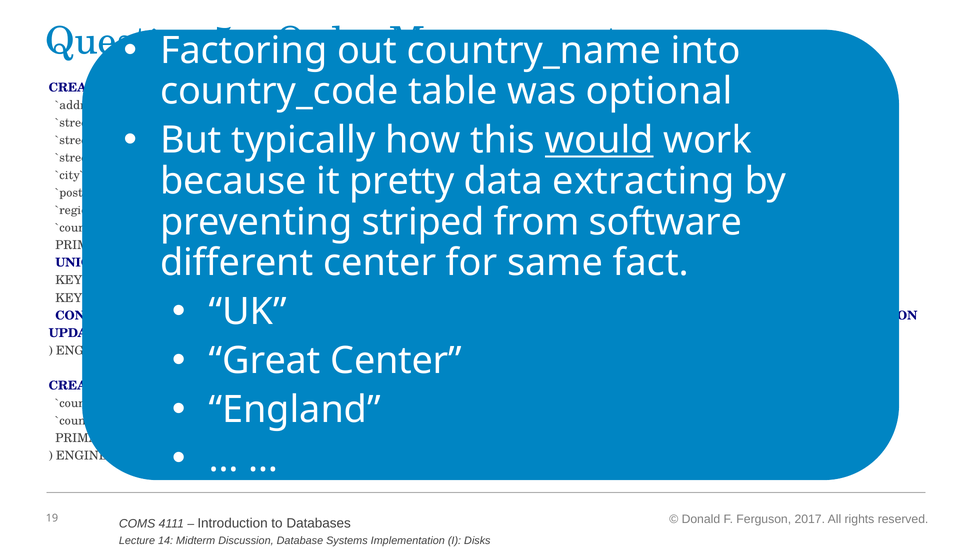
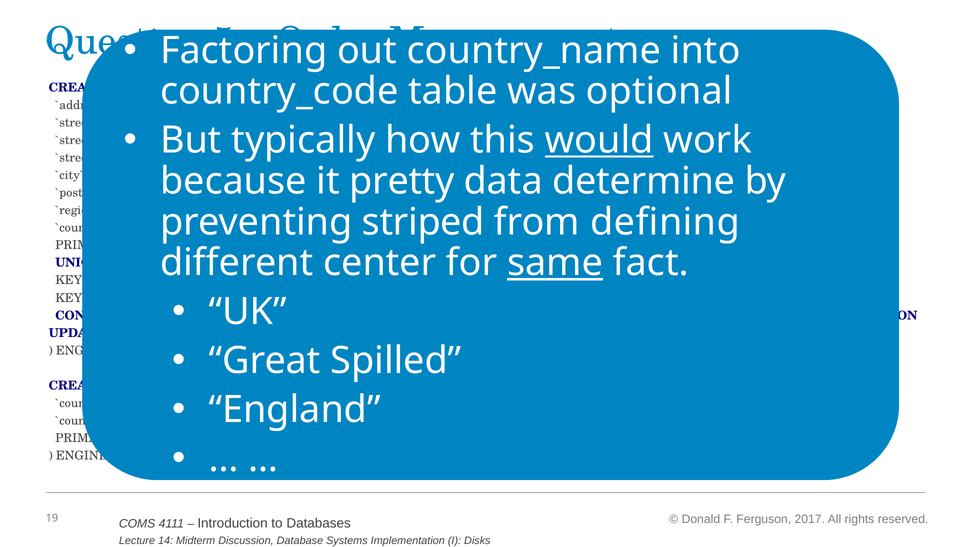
extracting: extracting -> determine
software: software -> defining
same underline: none -> present
Center at (396, 361): Center -> Spilled
